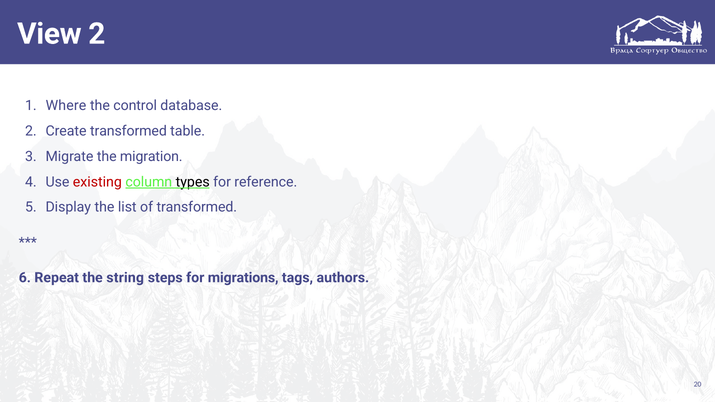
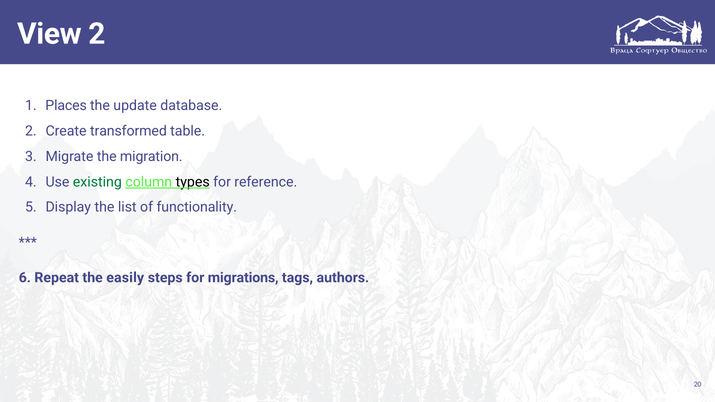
Where: Where -> Places
control: control -> update
existing colour: red -> green
of transformed: transformed -> functionality
string: string -> easily
